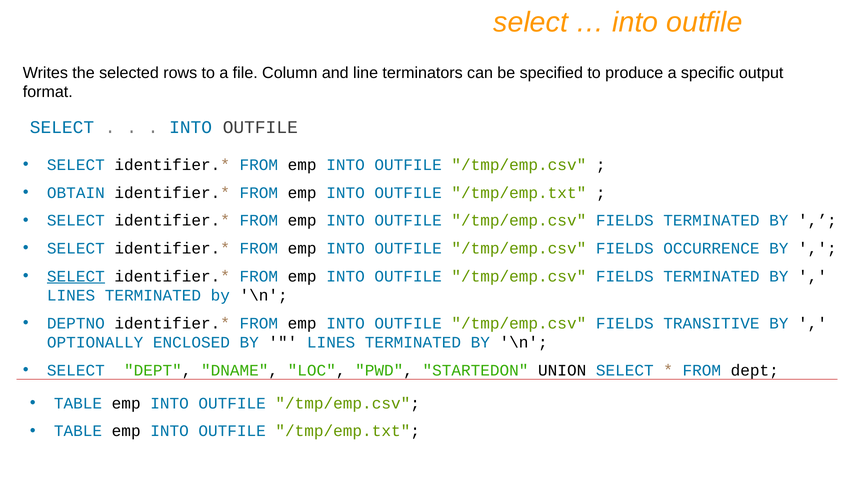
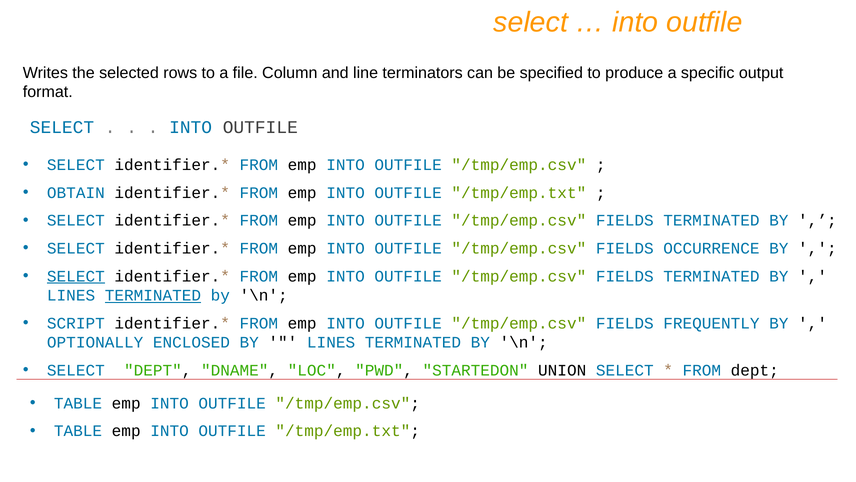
TERMINATED at (153, 295) underline: none -> present
DEPTNO: DEPTNO -> SCRIPT
TRANSITIVE: TRANSITIVE -> FREQUENTLY
